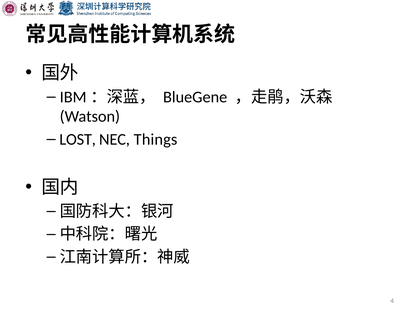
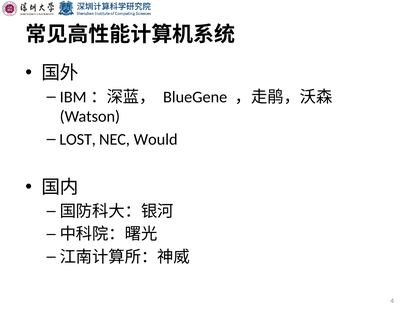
Things: Things -> Would
